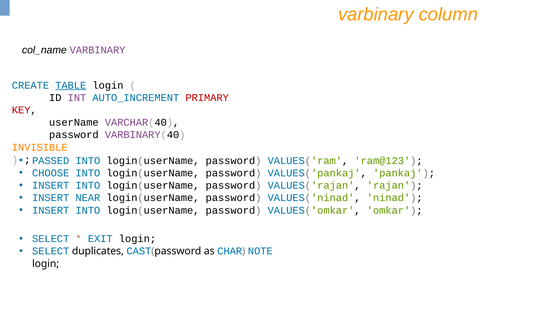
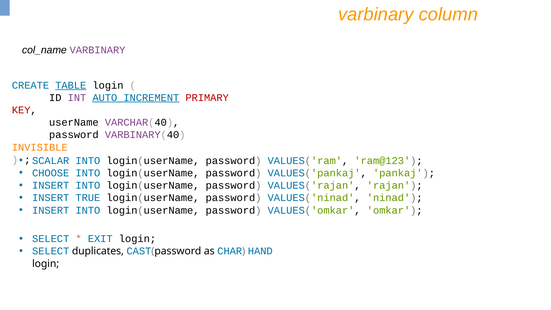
AUTO_INCREMENT underline: none -> present
PASSED: PASSED -> SCALAR
NEAR: NEAR -> TRUE
NOTE: NOTE -> HAND
